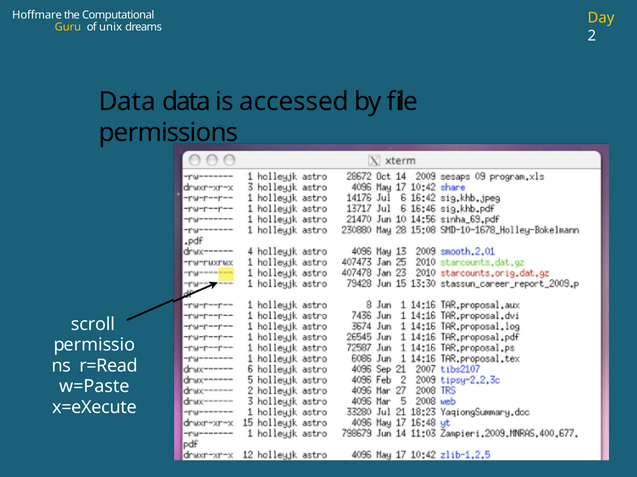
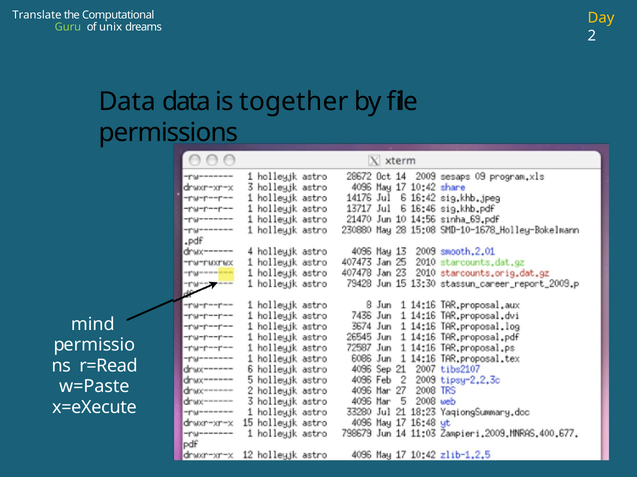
Hoffmare: Hoffmare -> Translate
Guru colour: yellow -> light green
accessed: accessed -> together
scroll: scroll -> mind
